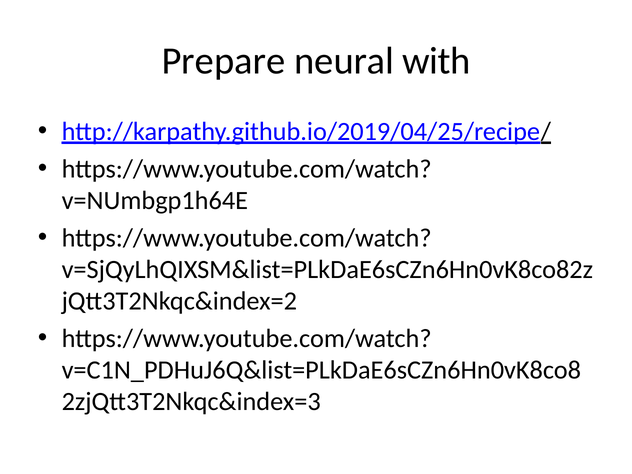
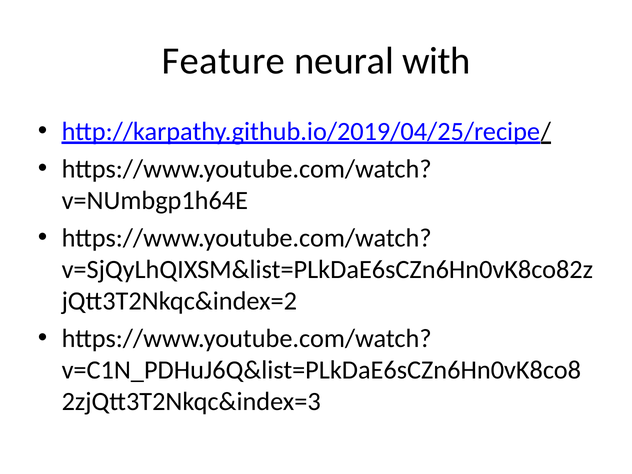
Prepare: Prepare -> Feature
